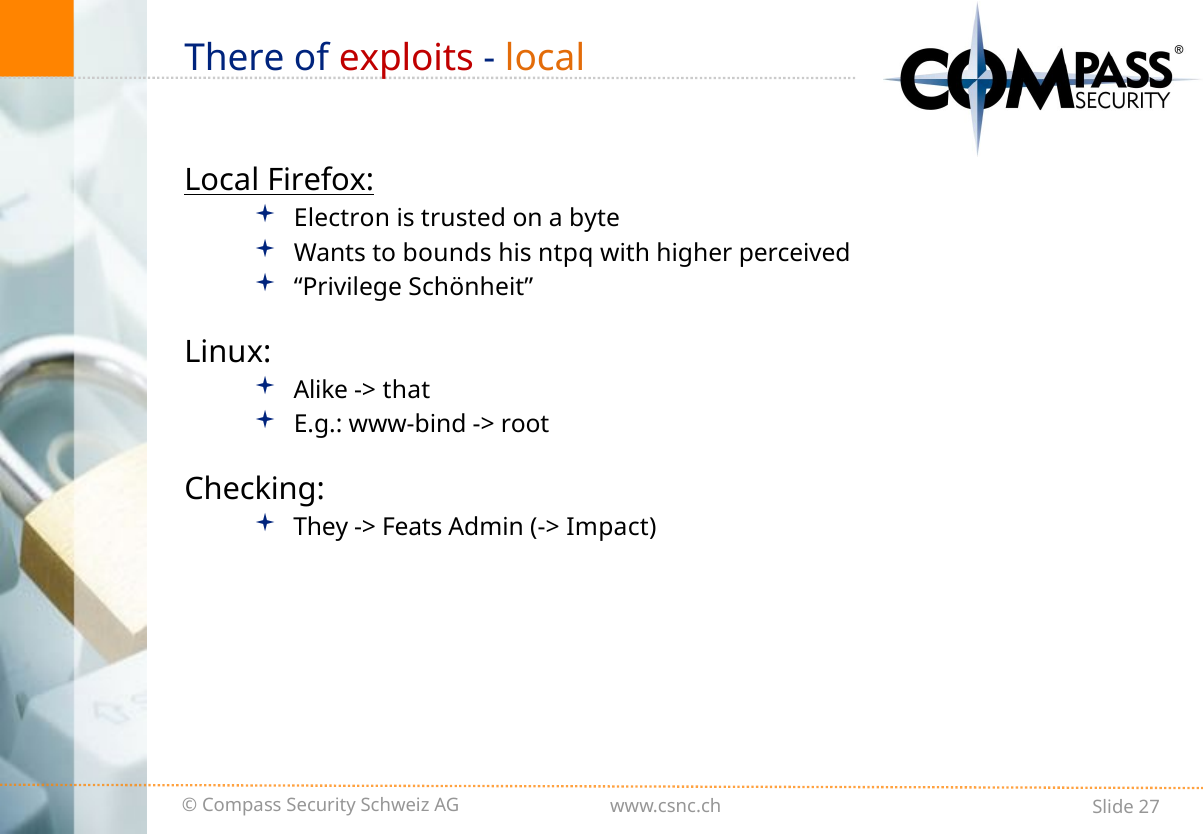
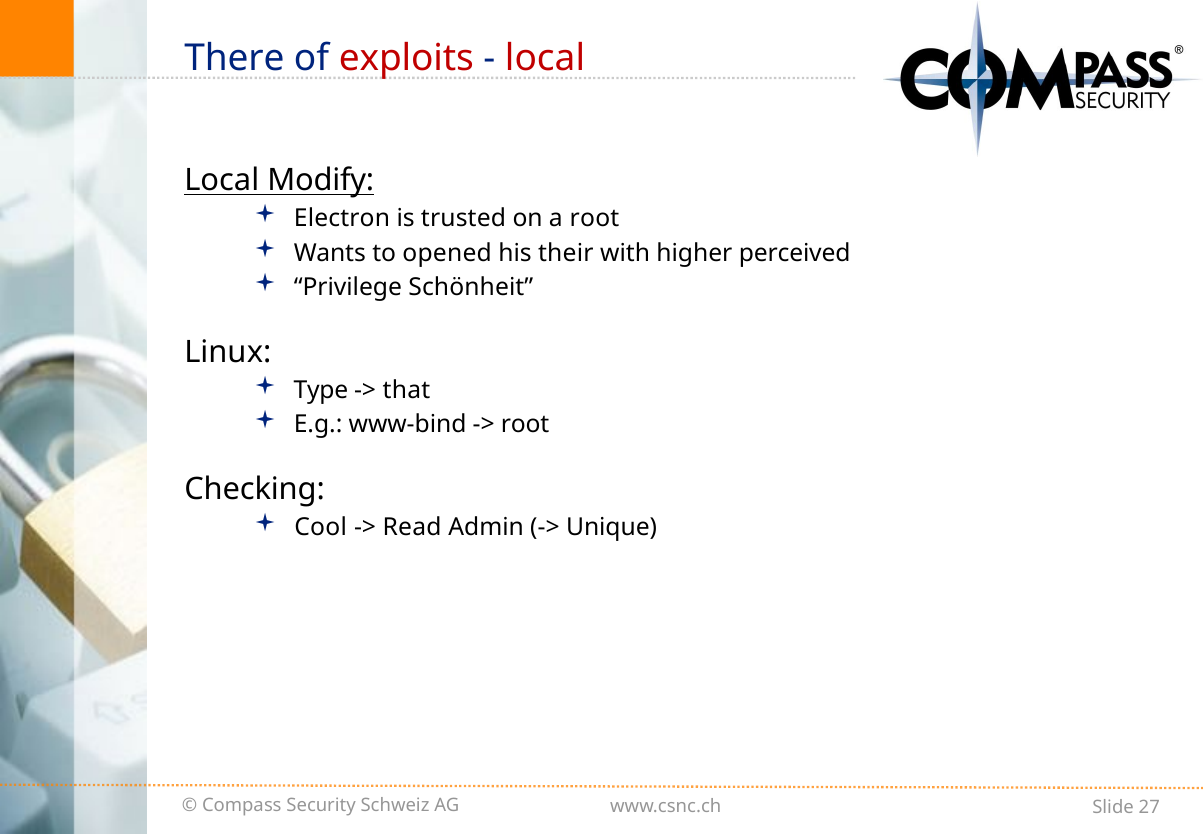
local at (545, 58) colour: orange -> red
Firefox: Firefox -> Modify
a byte: byte -> root
bounds: bounds -> opened
ntpq: ntpq -> their
Alike: Alike -> Type
They: They -> Cool
Feats: Feats -> Read
Impact: Impact -> Unique
